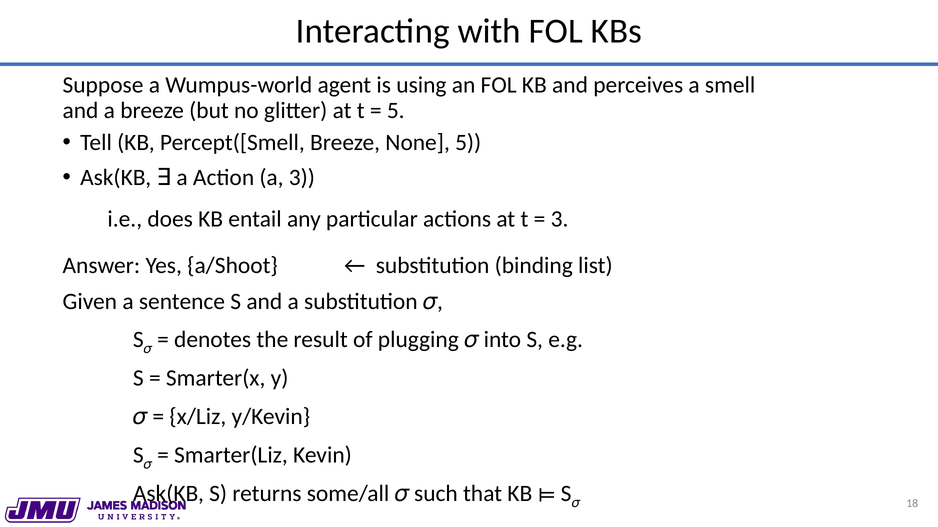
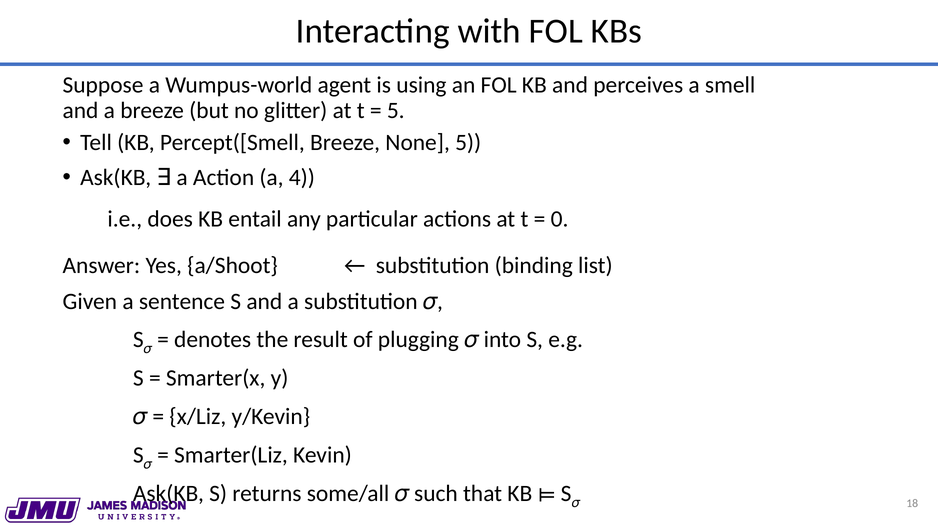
a 3: 3 -> 4
3 at (560, 219): 3 -> 0
